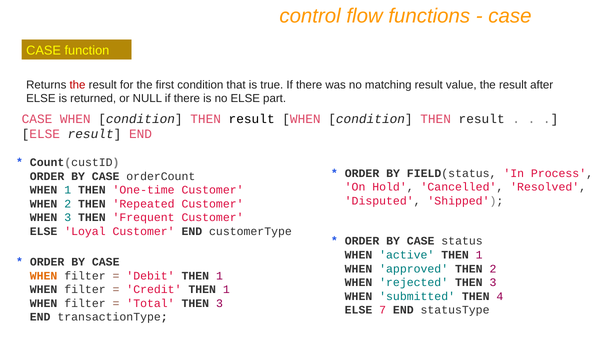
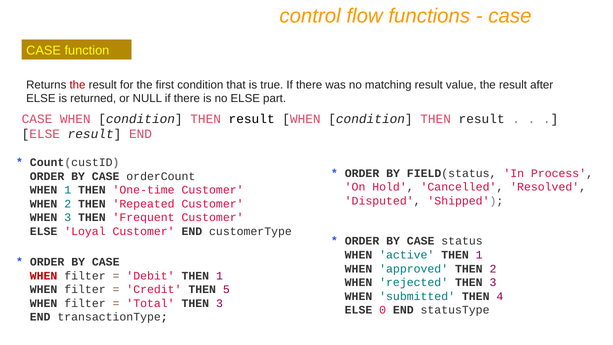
WHEN at (44, 276) colour: orange -> red
Credit THEN 1: 1 -> 5
7: 7 -> 0
